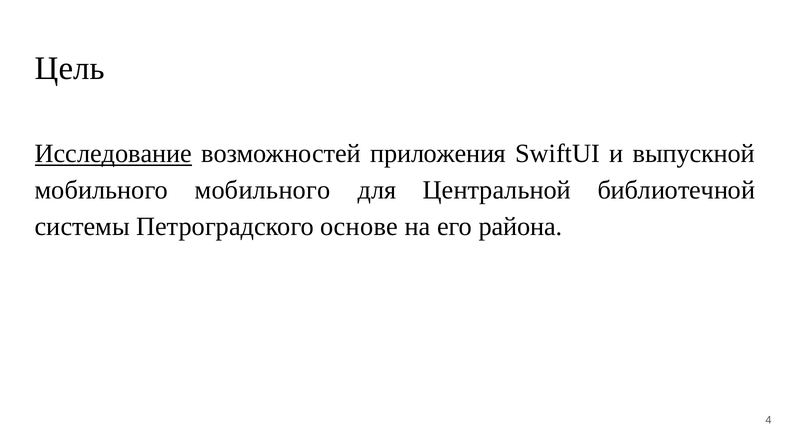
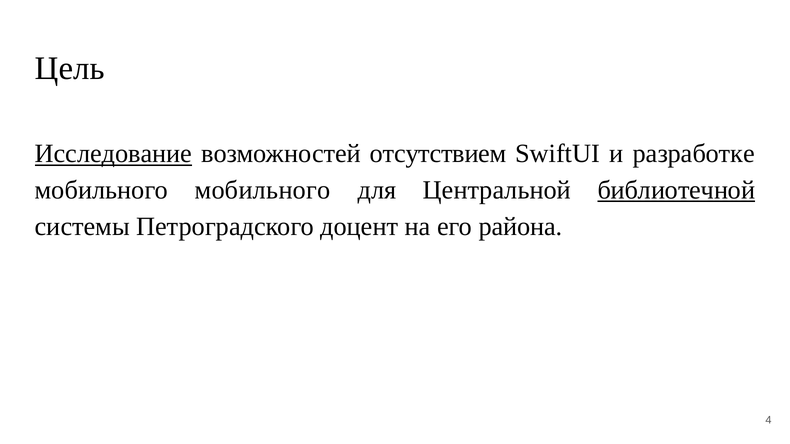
приложения: приложения -> отсутствием
выпускной: выпускной -> разработке
библиотечной underline: none -> present
основе: основе -> доцент
